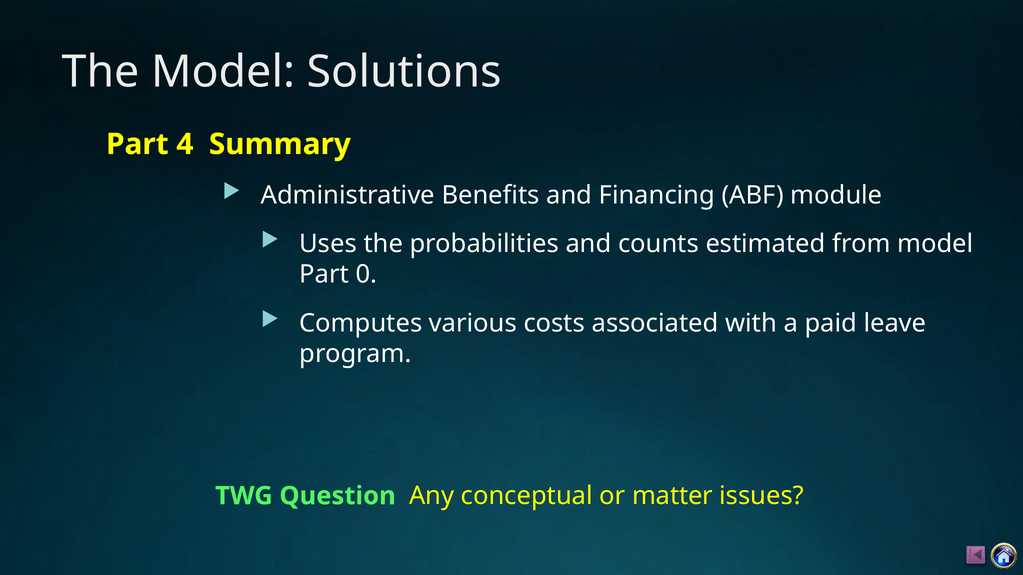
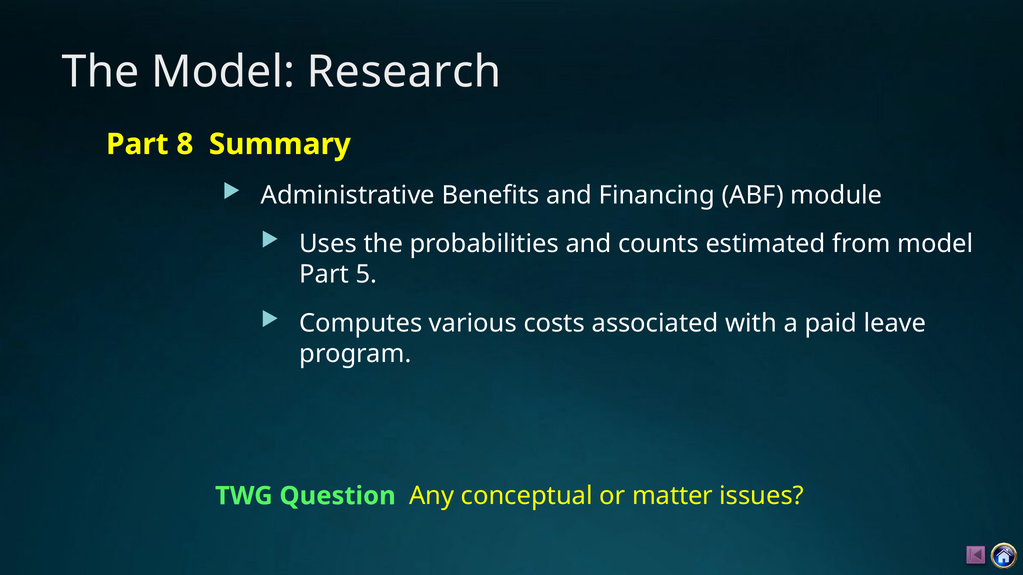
Solutions: Solutions -> Research
4: 4 -> 8
0: 0 -> 5
